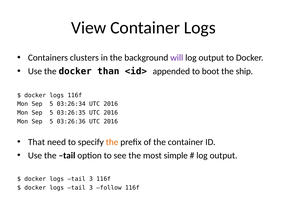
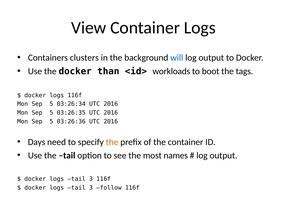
will colour: purple -> blue
appended: appended -> workloads
ship: ship -> tags
That: That -> Days
simple: simple -> names
